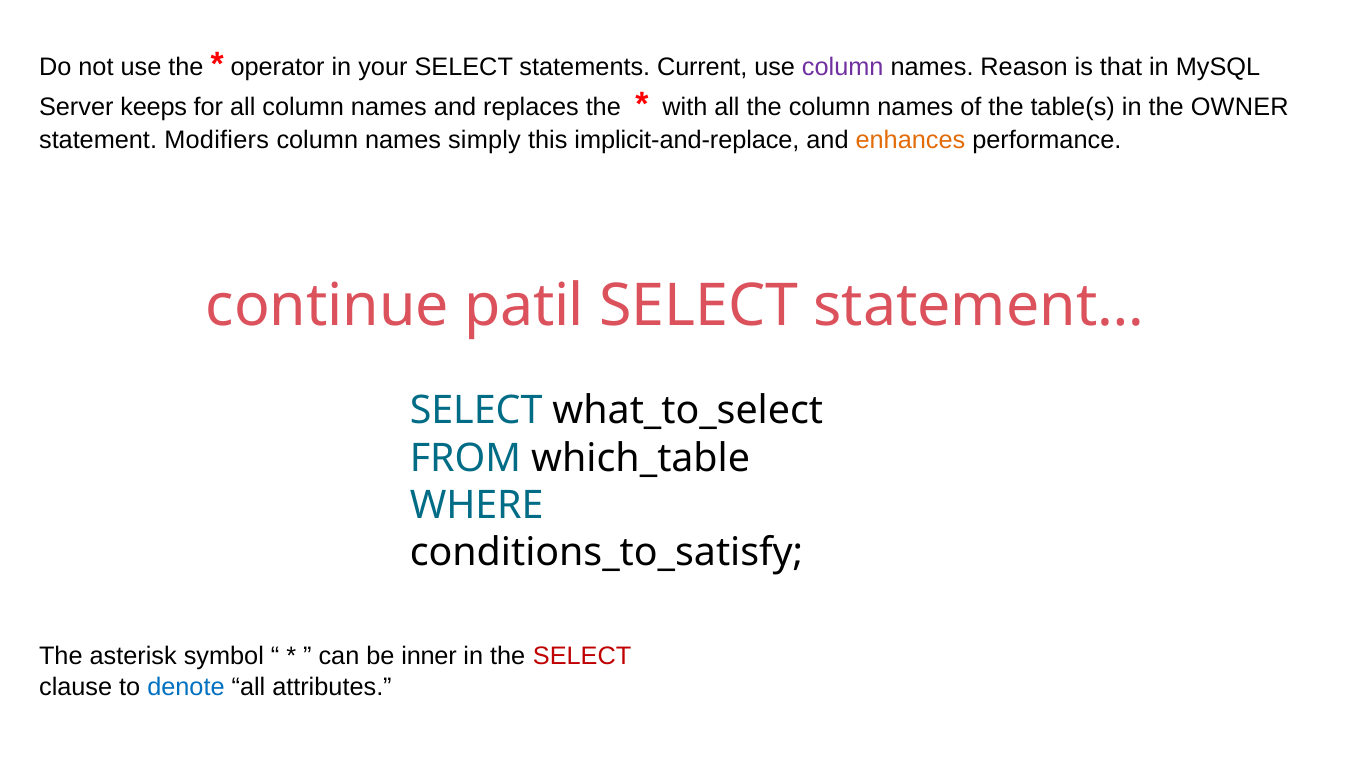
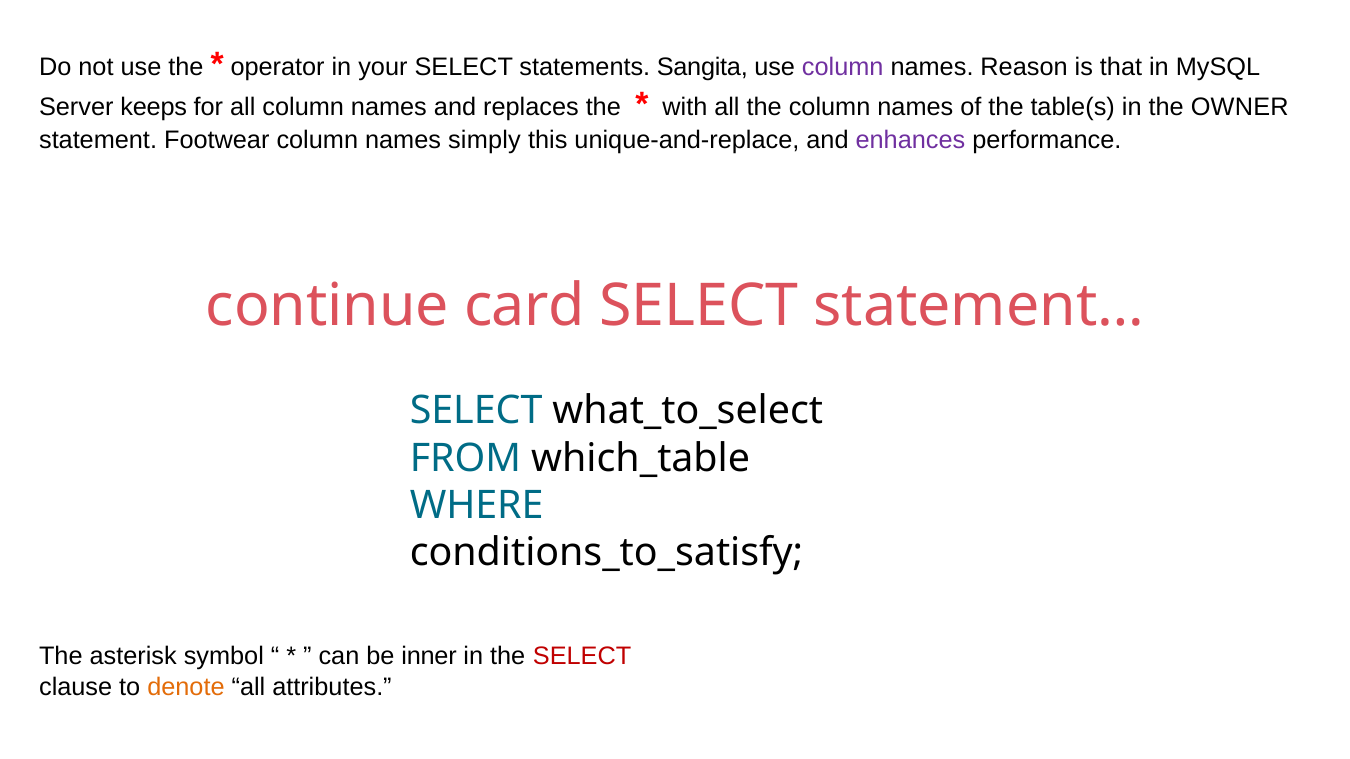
Current: Current -> Sangita
Modifiers: Modifiers -> Footwear
implicit-and-replace: implicit-and-replace -> unique-and-replace
enhances colour: orange -> purple
patil: patil -> card
denote colour: blue -> orange
